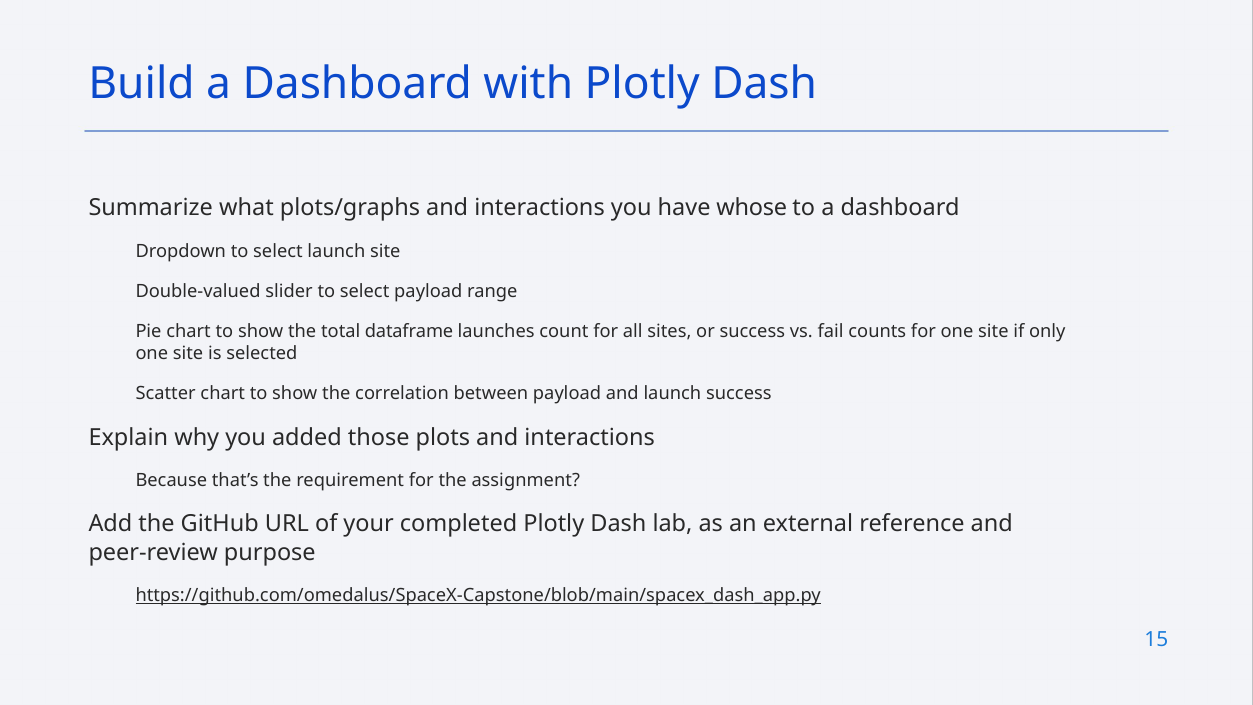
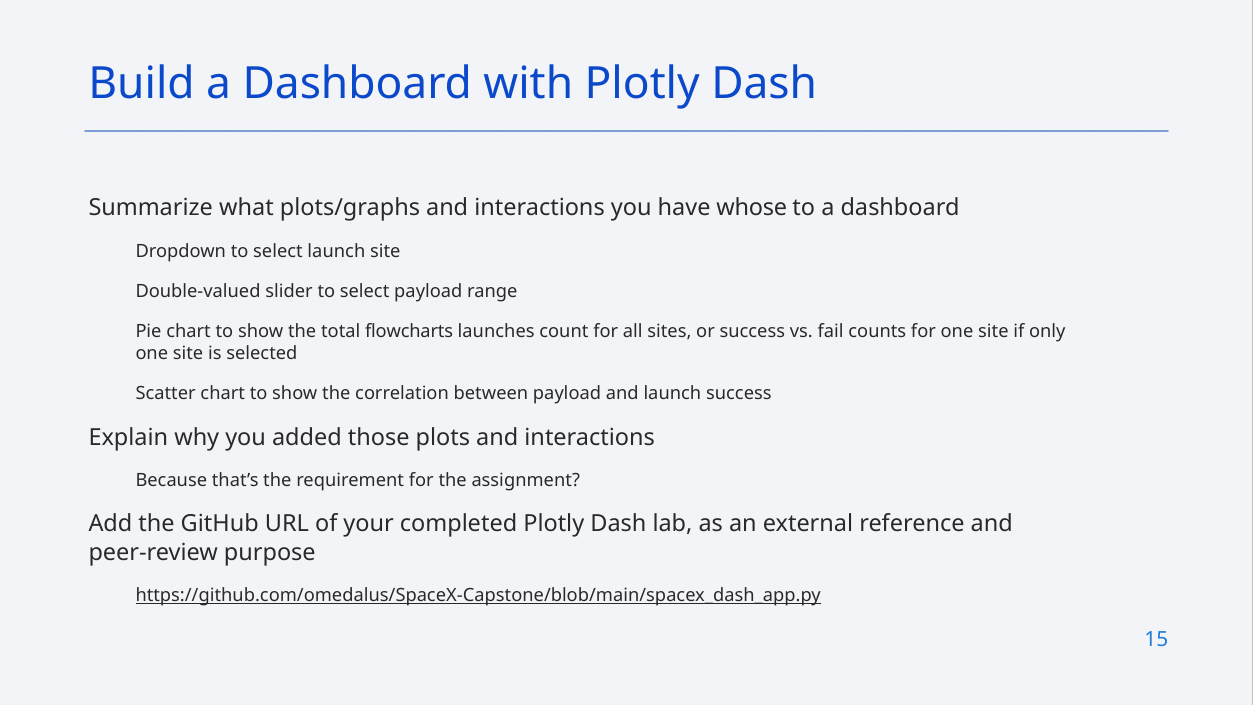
dataframe: dataframe -> flowcharts
